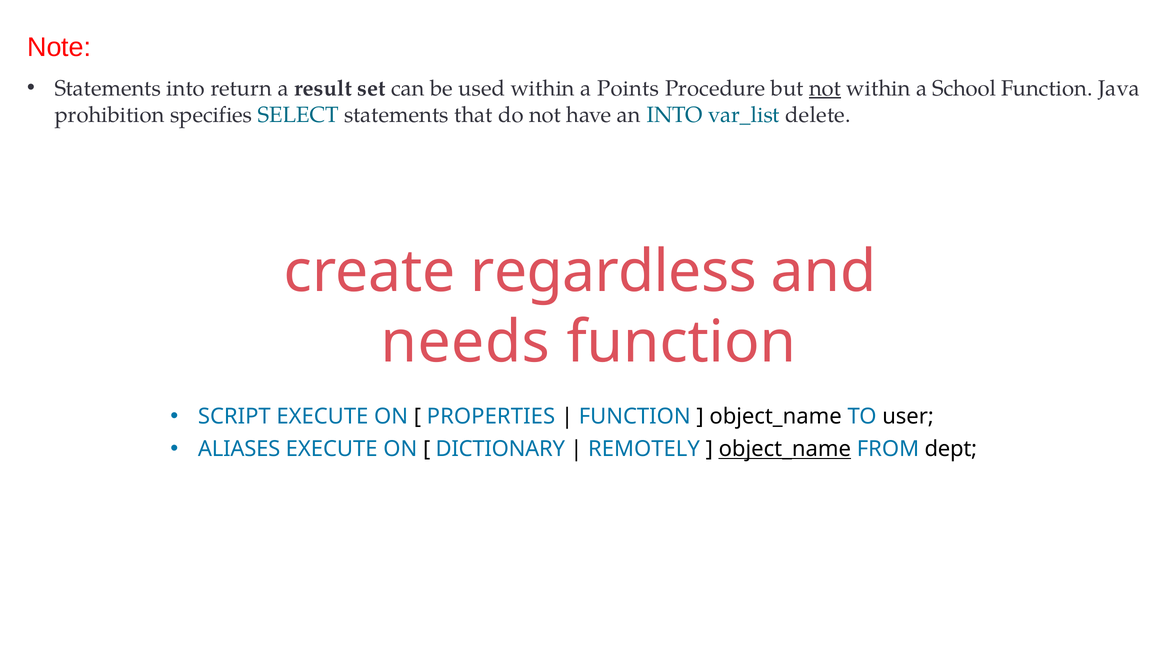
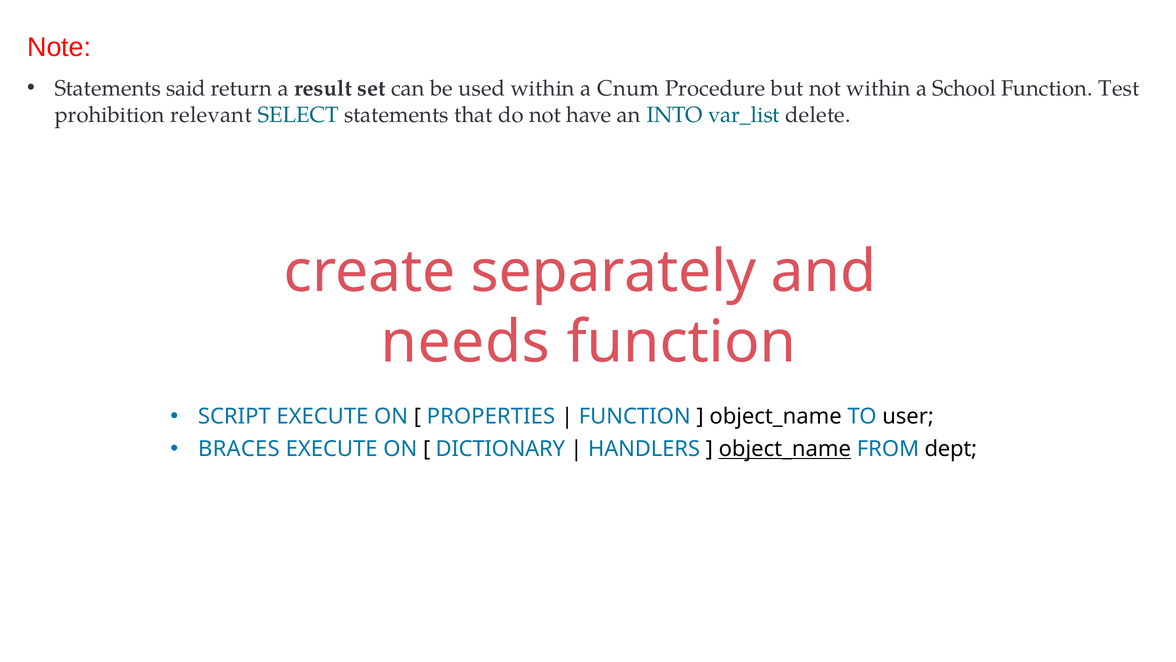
Statements into: into -> said
Points: Points -> Cnum
not at (825, 88) underline: present -> none
Java: Java -> Test
specifies: specifies -> relevant
regardless: regardless -> separately
ALIASES: ALIASES -> BRACES
REMOTELY: REMOTELY -> HANDLERS
